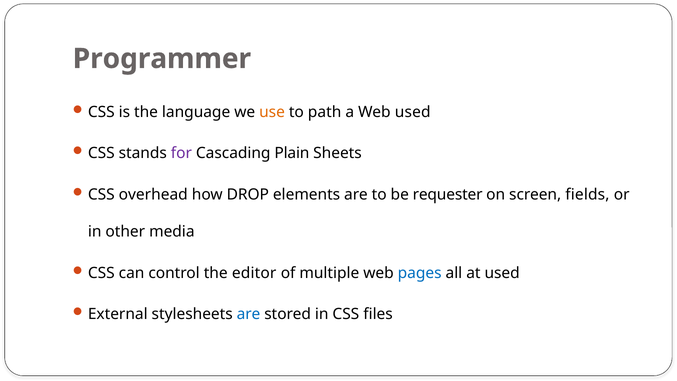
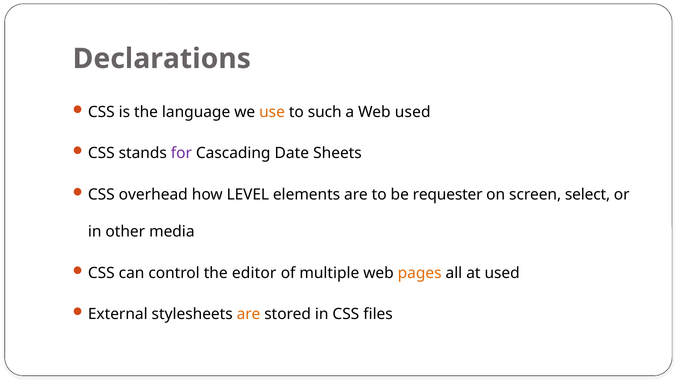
Programmer: Programmer -> Declarations
path: path -> such
Plain: Plain -> Date
DROP: DROP -> LEVEL
fields: fields -> select
pages colour: blue -> orange
are at (249, 314) colour: blue -> orange
